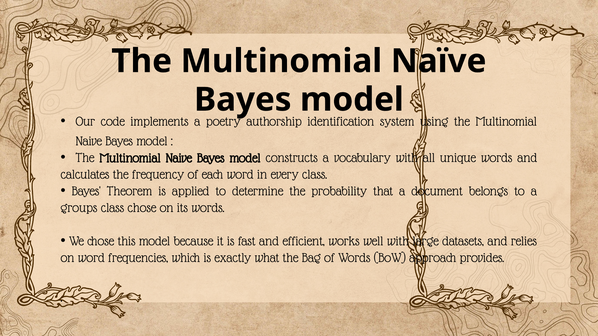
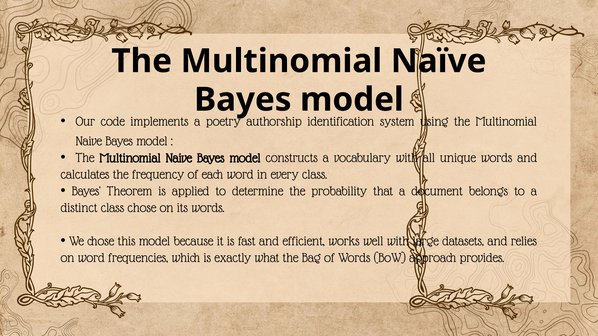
groups: groups -> distinct
